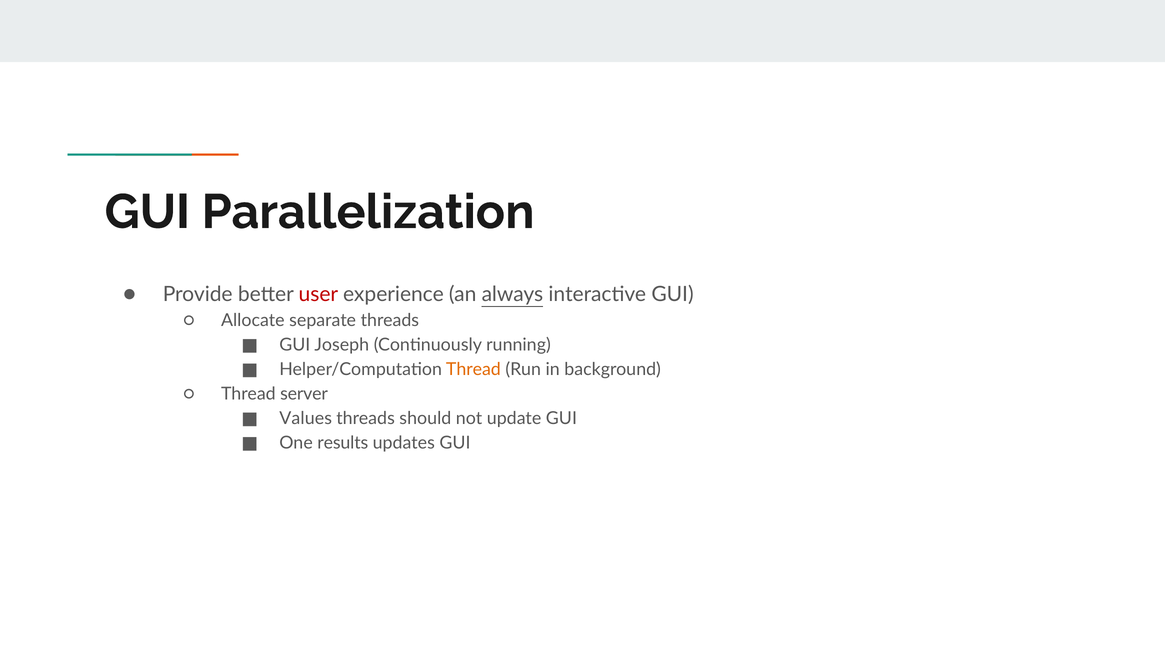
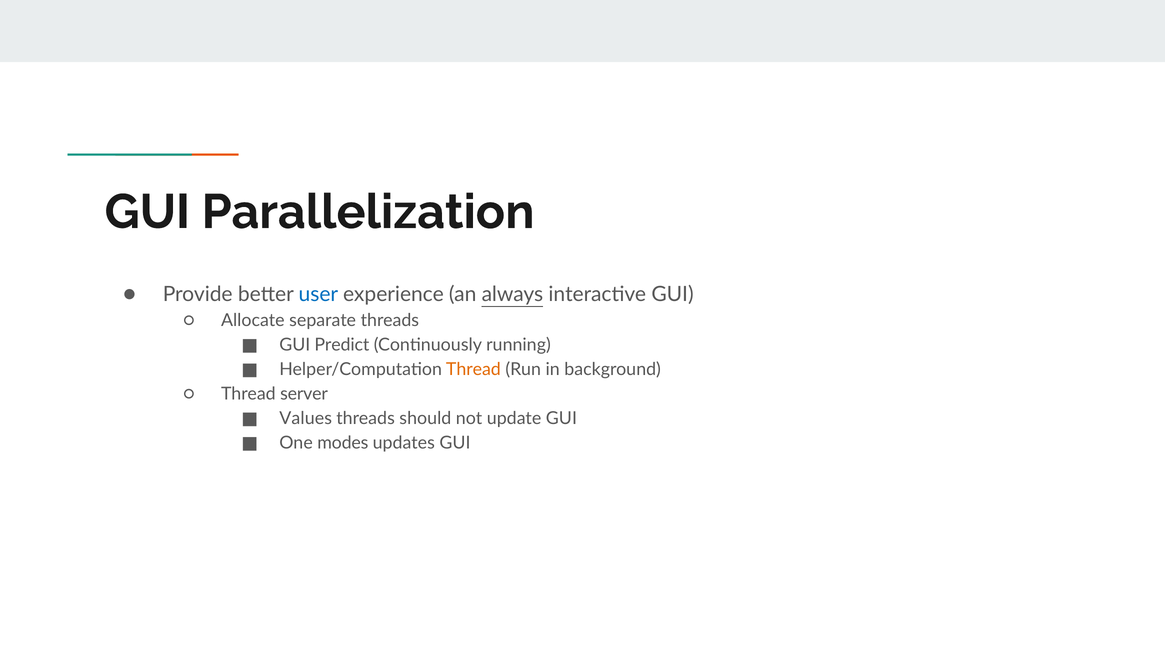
user colour: red -> blue
Joseph: Joseph -> Predict
results: results -> modes
